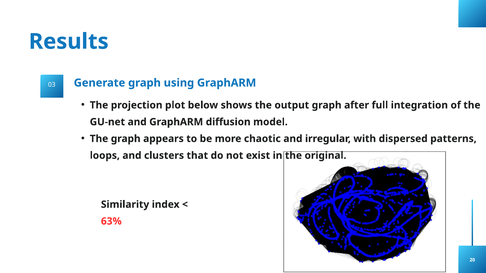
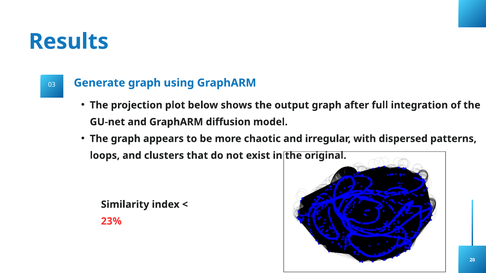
63%: 63% -> 23%
